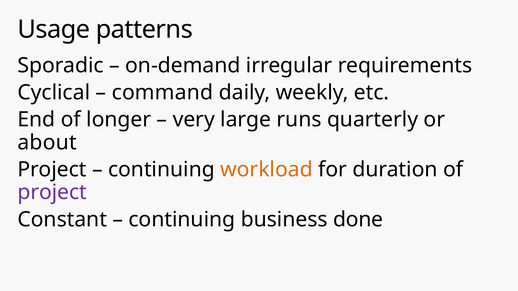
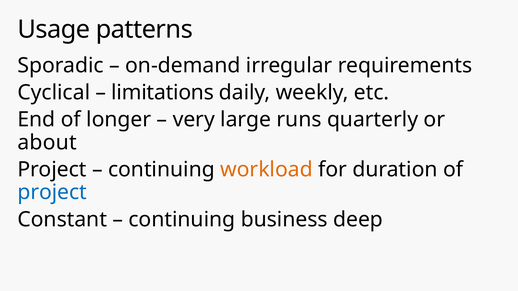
command: command -> limitations
project at (52, 193) colour: purple -> blue
done: done -> deep
